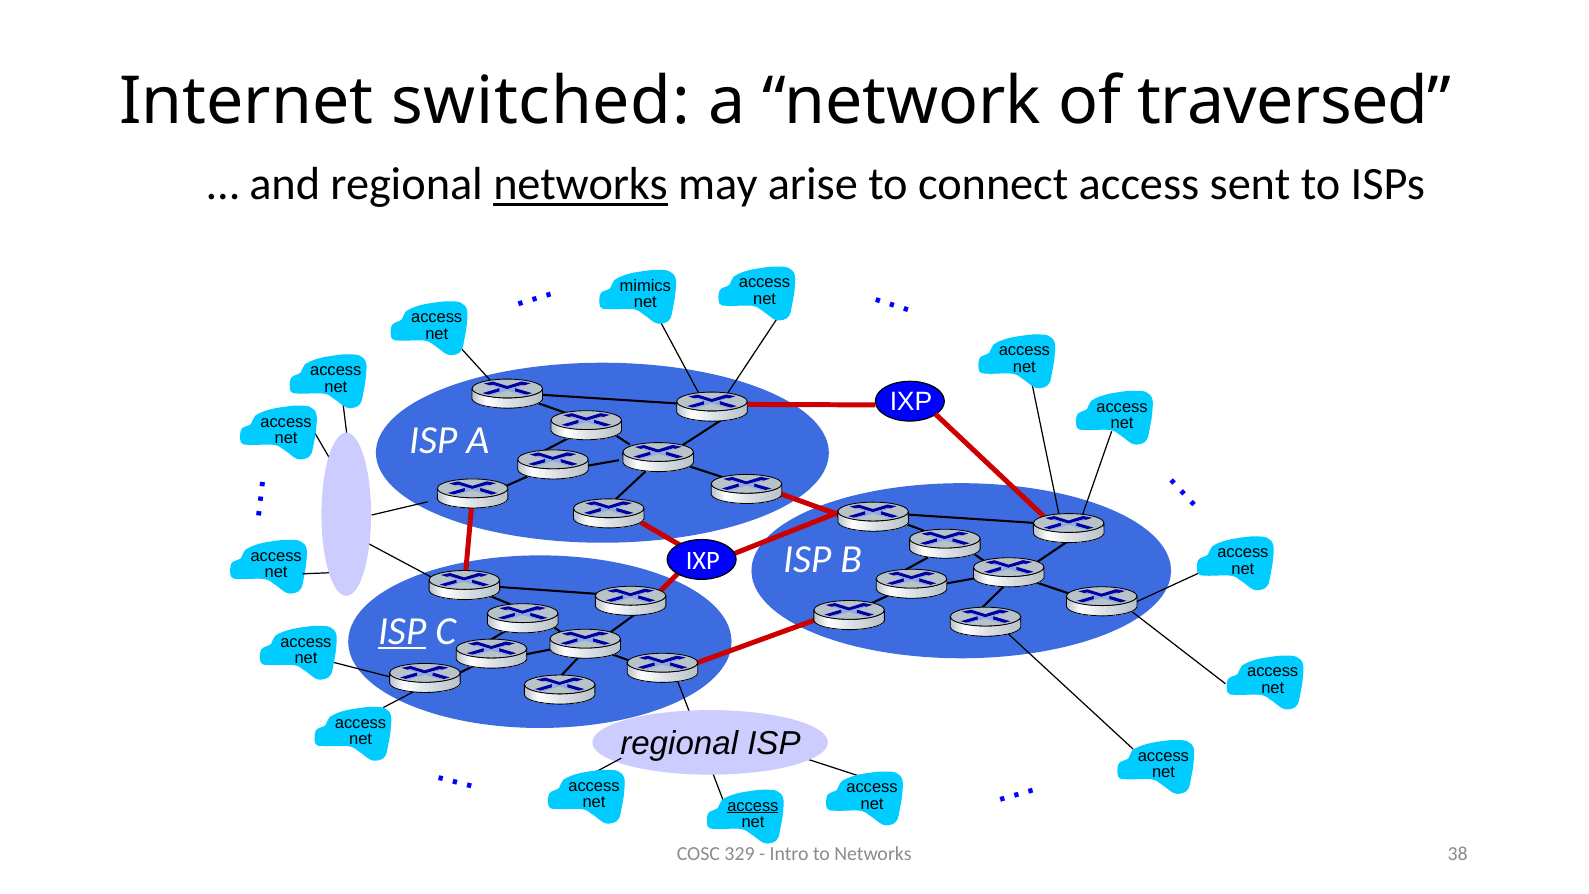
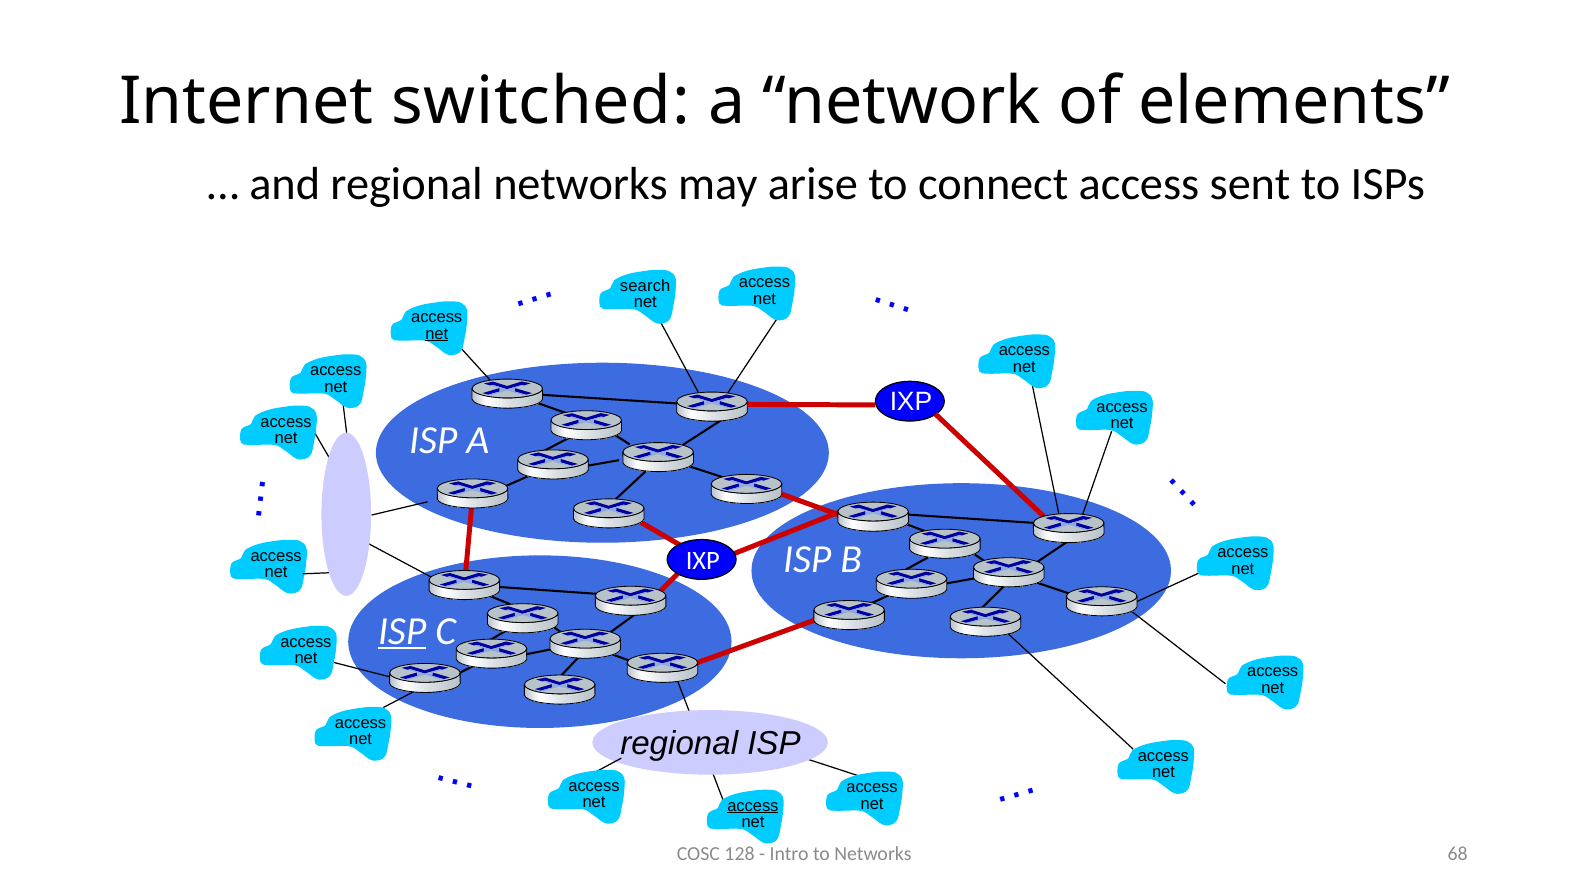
traversed: traversed -> elements
networks at (581, 184) underline: present -> none
mimics: mimics -> search
net at (437, 334) underline: none -> present
329: 329 -> 128
38: 38 -> 68
